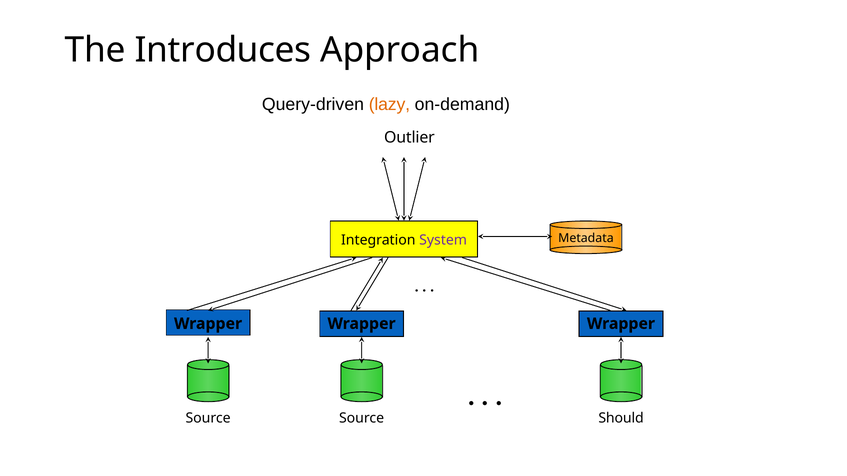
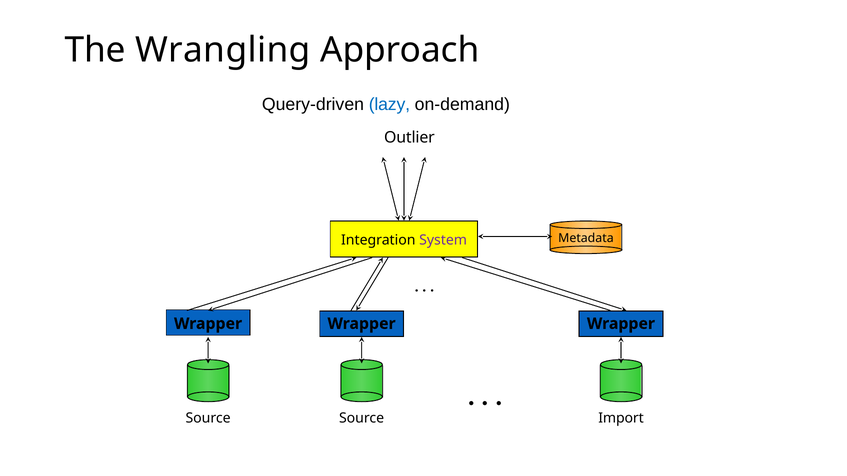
Introduces: Introduces -> Wrangling
lazy colour: orange -> blue
Should: Should -> Import
